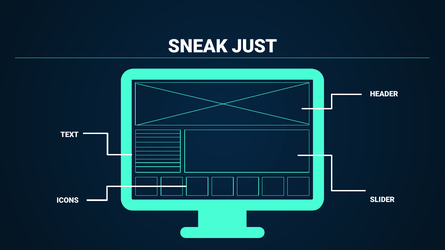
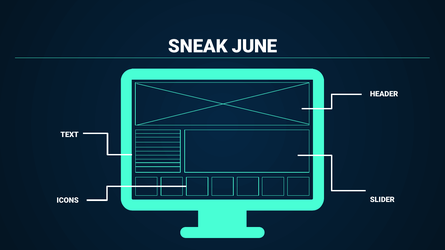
JUST: JUST -> JUNE
